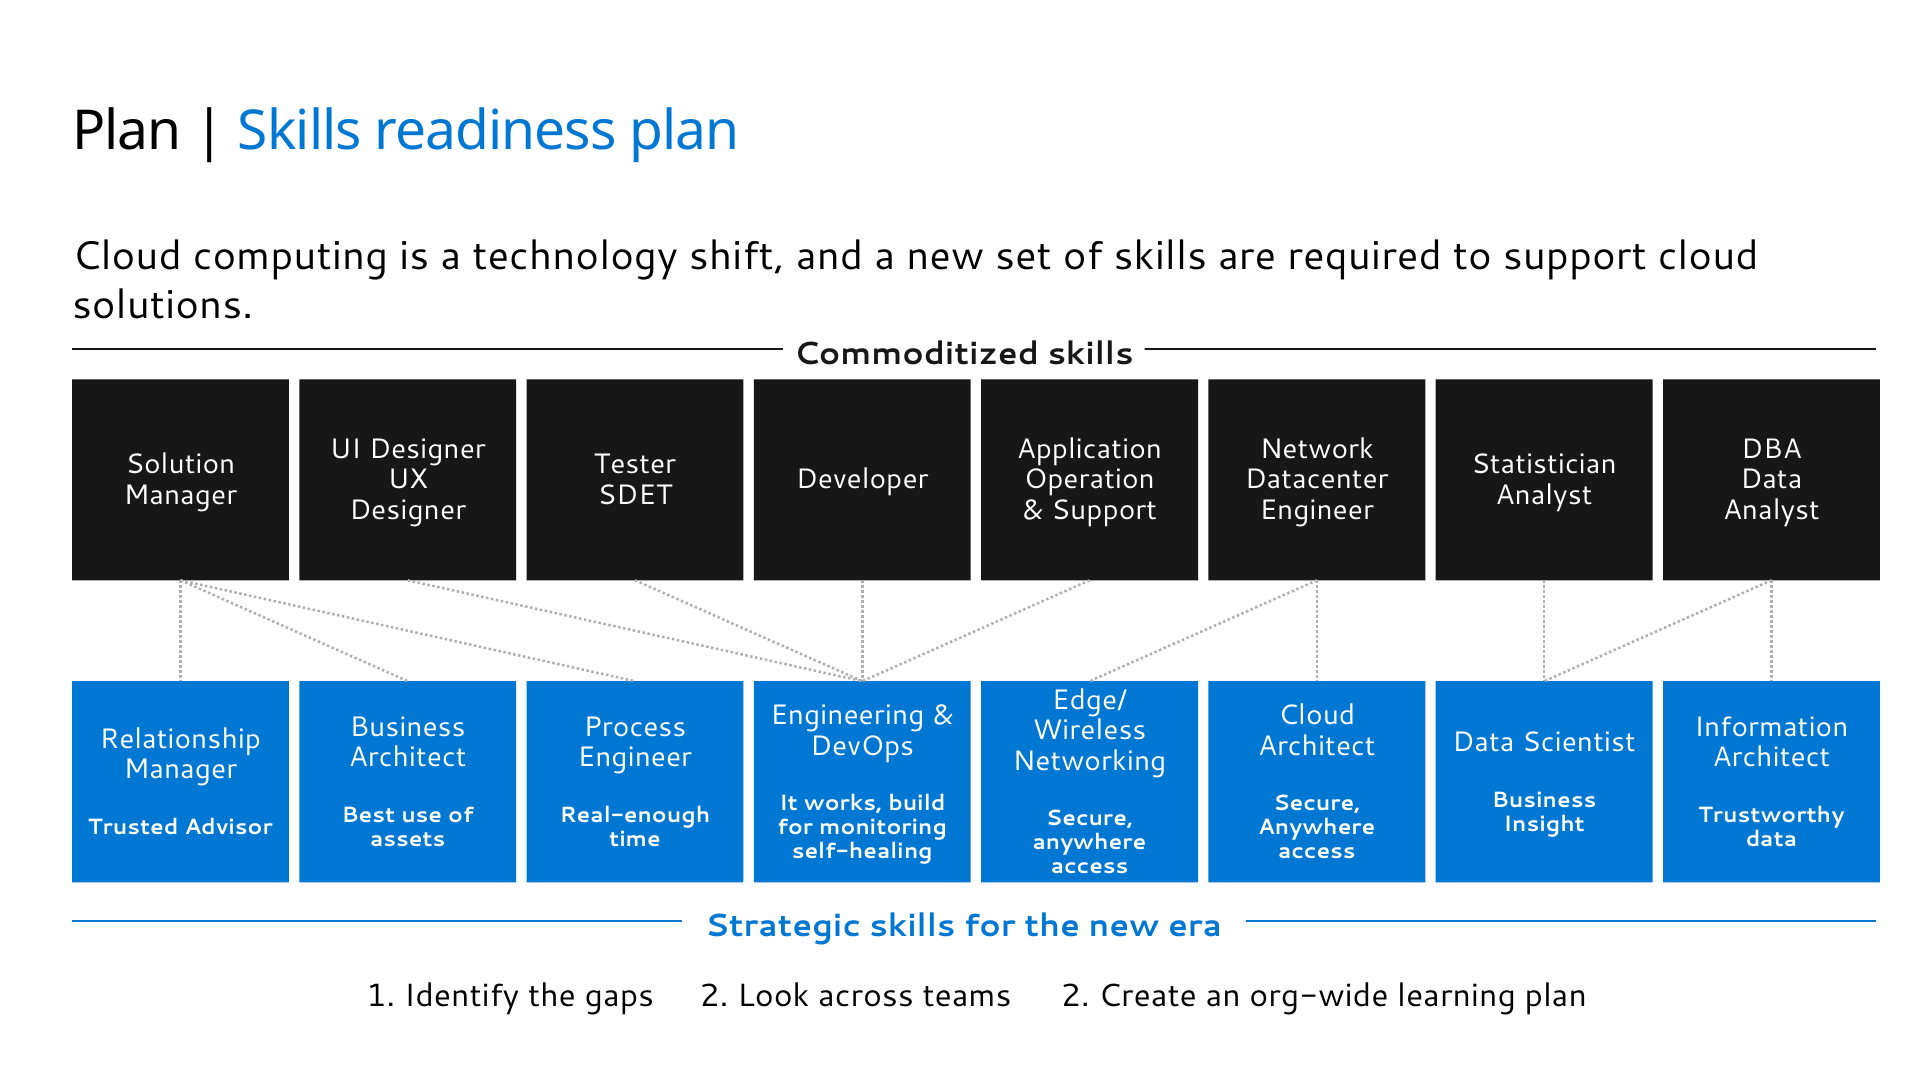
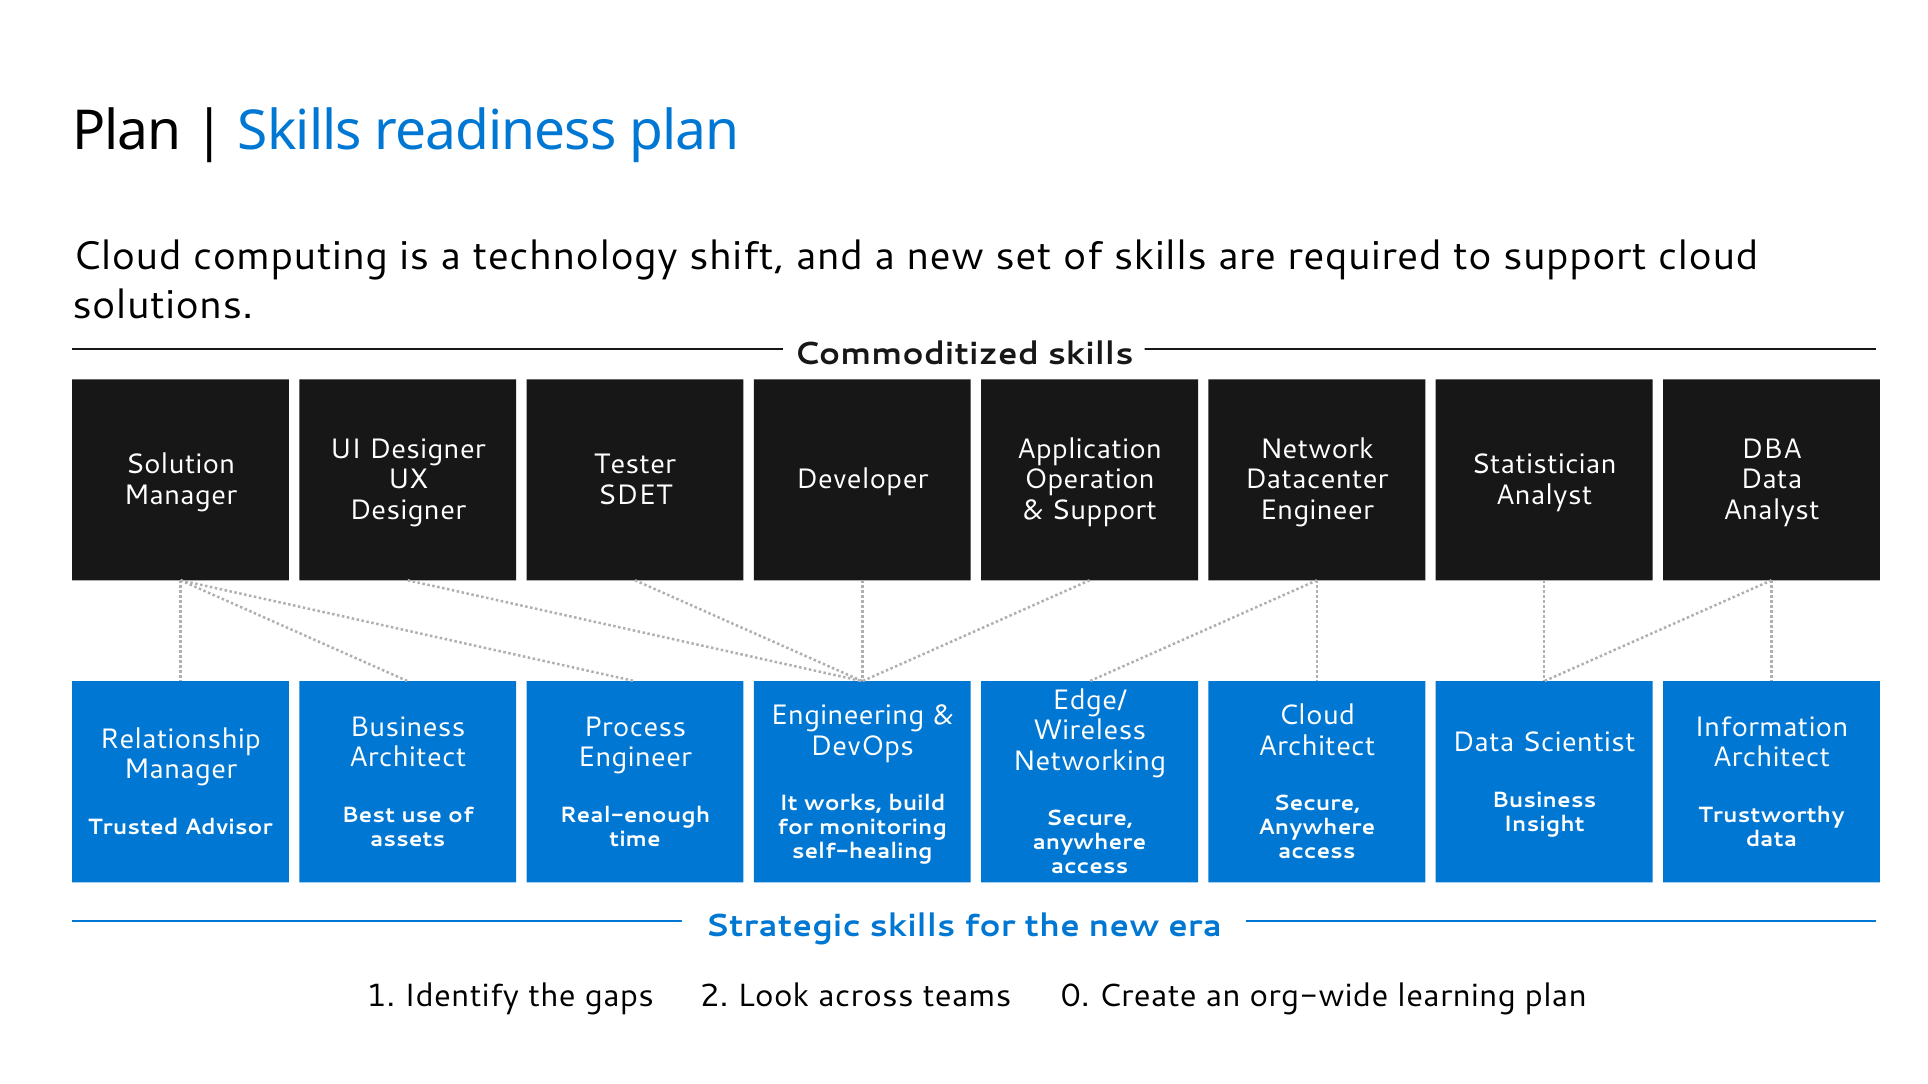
teams 2: 2 -> 0
